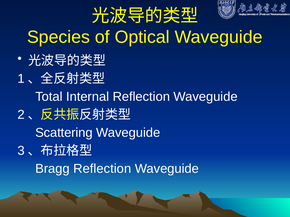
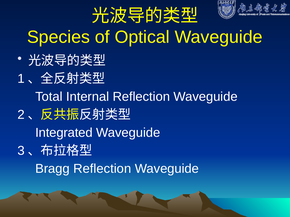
Scattering: Scattering -> Integrated
